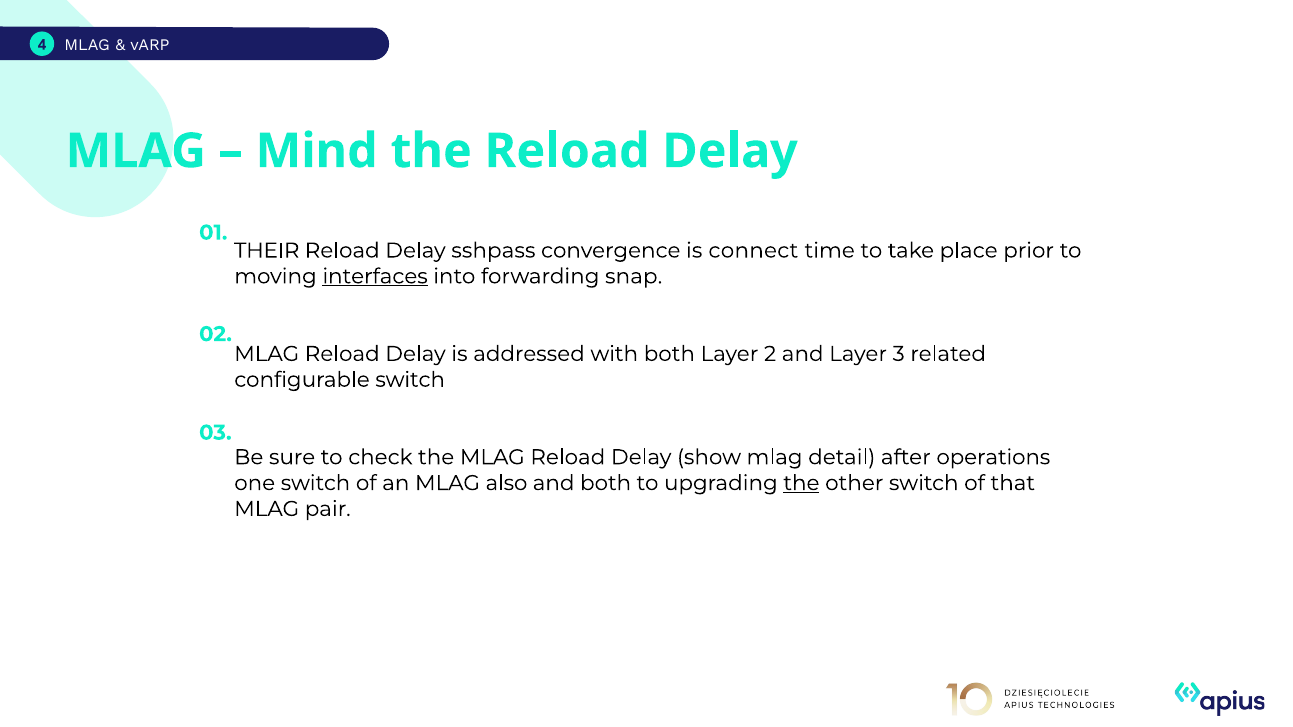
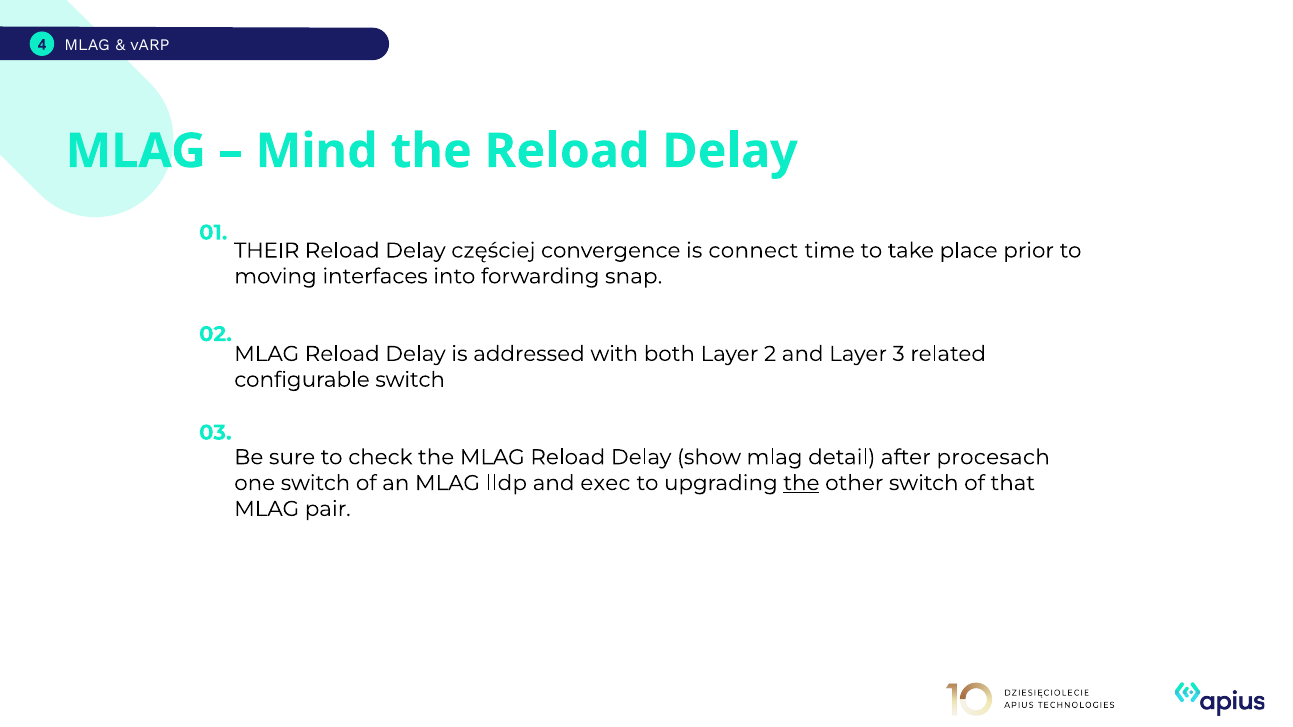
sshpass: sshpass -> częściej
interfaces underline: present -> none
operations: operations -> procesach
also: also -> lldp
and both: both -> exec
